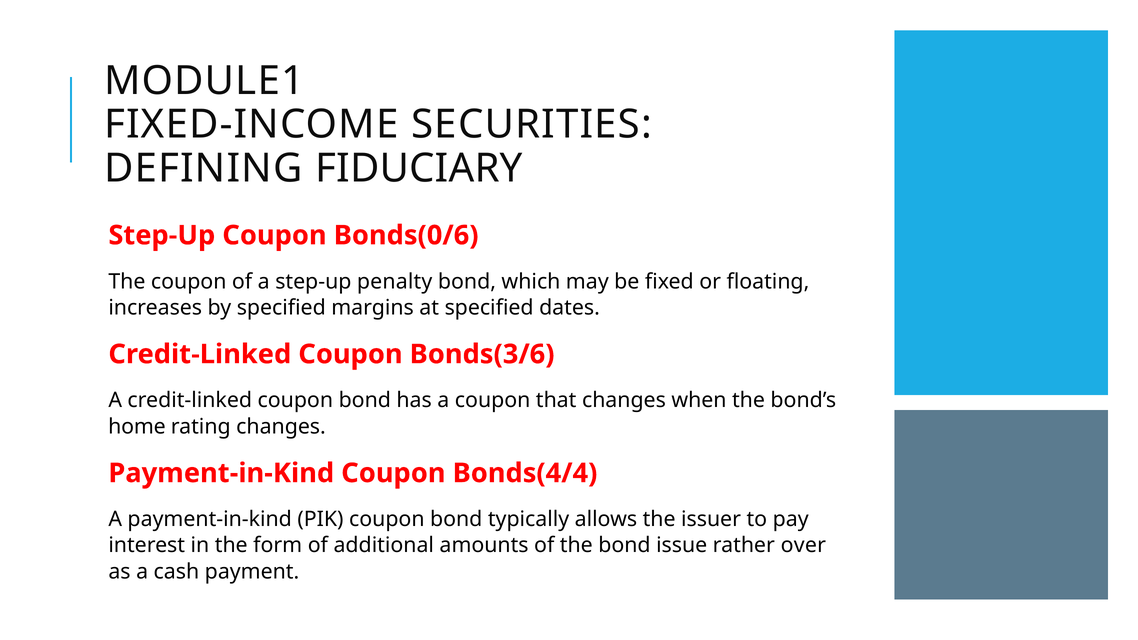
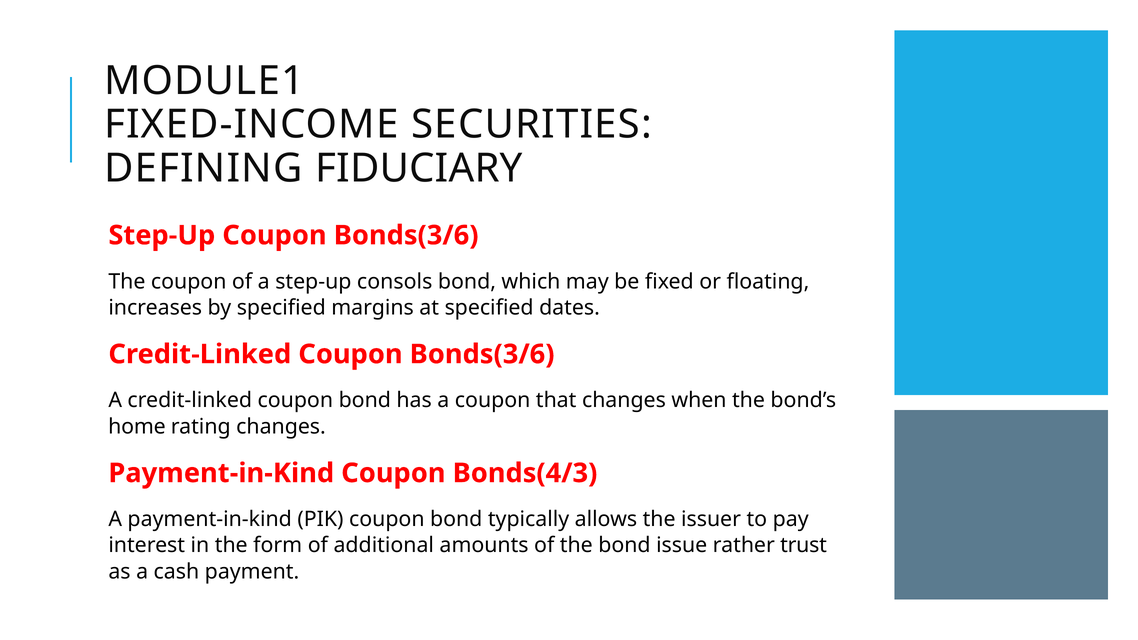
Step-Up Coupon Bonds(0/6: Bonds(0/6 -> Bonds(3/6
penalty: penalty -> consols
Bonds(4/4: Bonds(4/4 -> Bonds(4/3
over: over -> trust
